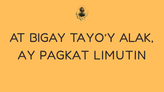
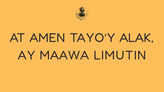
BIGAY: BIGAY -> AMEN
PAGKAT: PAGKAT -> MAAWA
